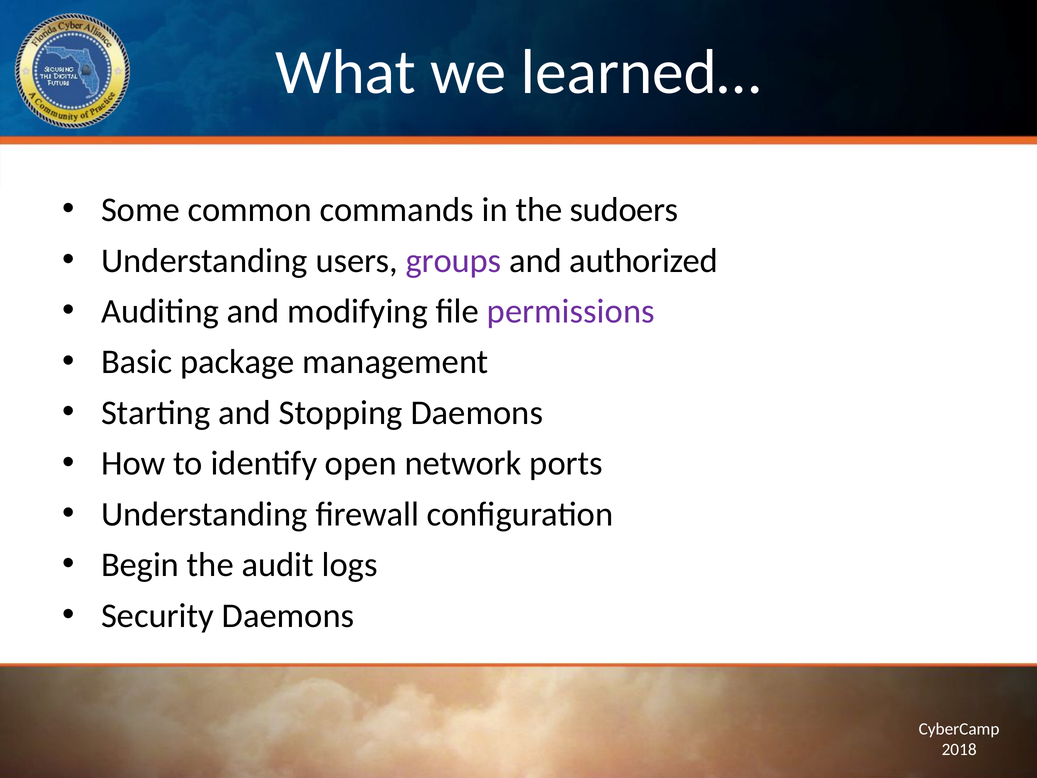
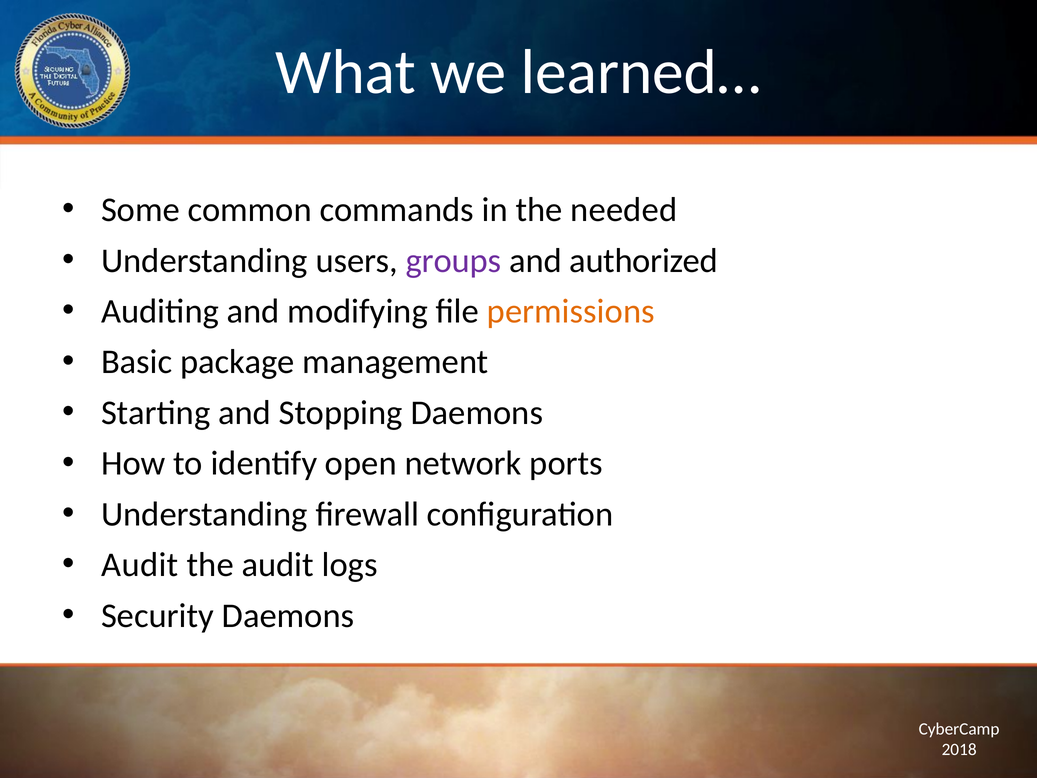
sudoers: sudoers -> needed
permissions colour: purple -> orange
Begin at (140, 565): Begin -> Audit
